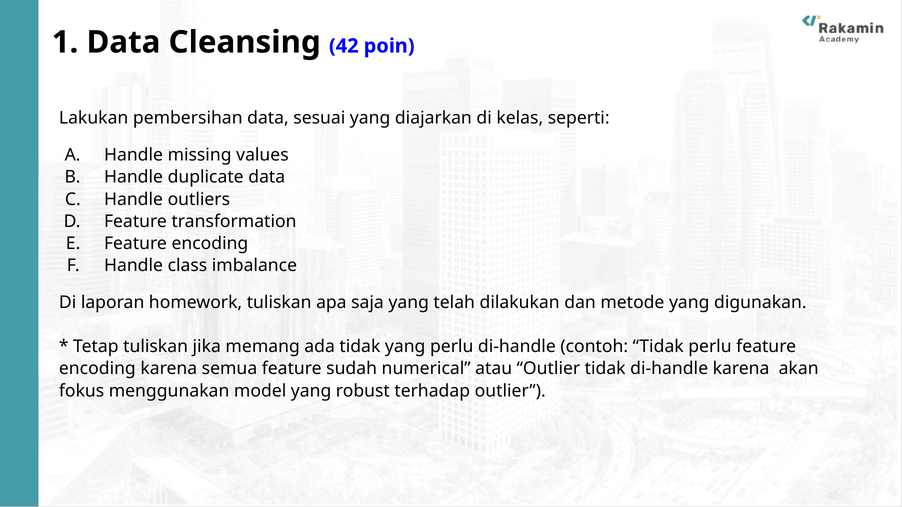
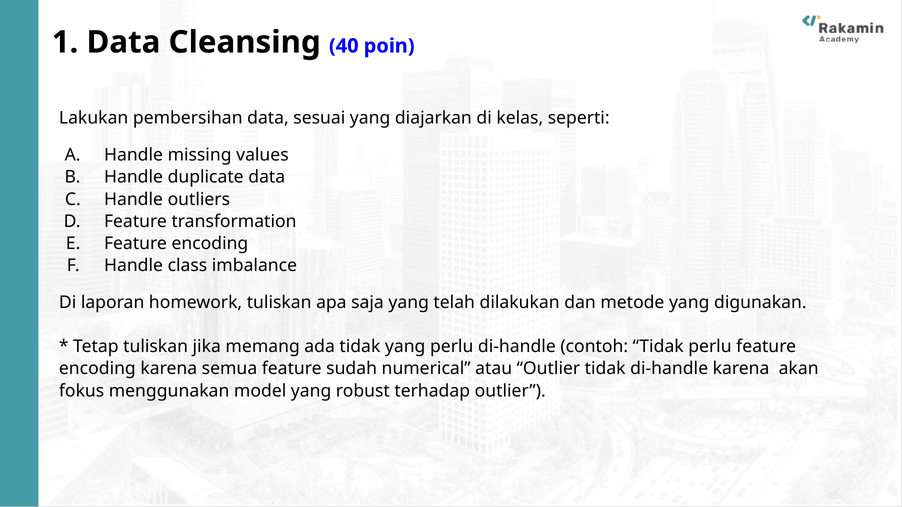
42: 42 -> 40
